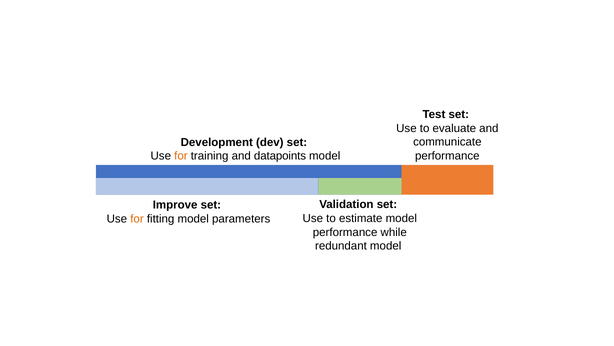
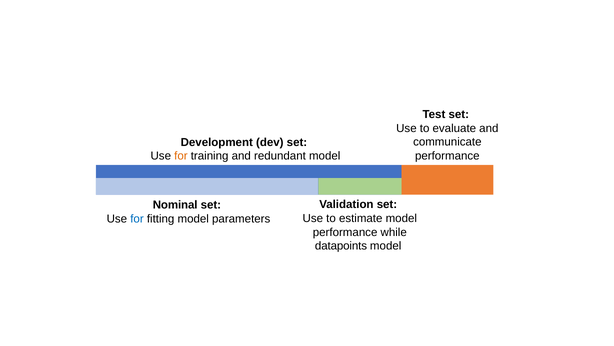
datapoints: datapoints -> redundant
Improve: Improve -> Nominal
for at (137, 218) colour: orange -> blue
redundant: redundant -> datapoints
